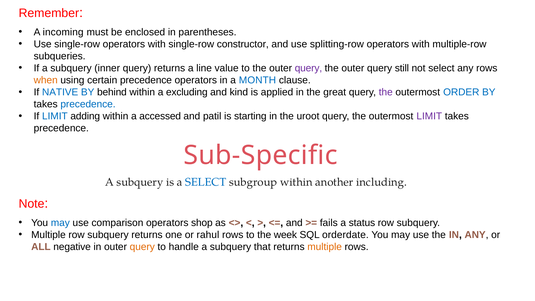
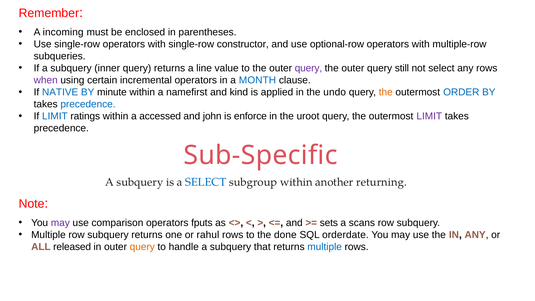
splitting-row: splitting-row -> optional-row
when colour: orange -> purple
certain precedence: precedence -> incremental
behind: behind -> minute
excluding: excluding -> namefirst
great: great -> undo
the at (386, 92) colour: purple -> orange
adding: adding -> ratings
patil: patil -> john
starting: starting -> enforce
including: including -> returning
may at (60, 223) colour: blue -> purple
shop: shop -> fputs
fails: fails -> sets
status: status -> scans
week: week -> done
negative: negative -> released
multiple at (325, 247) colour: orange -> blue
